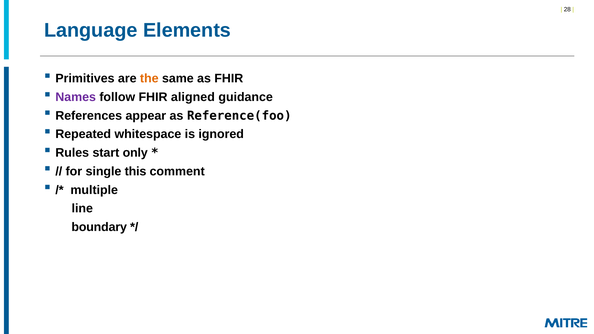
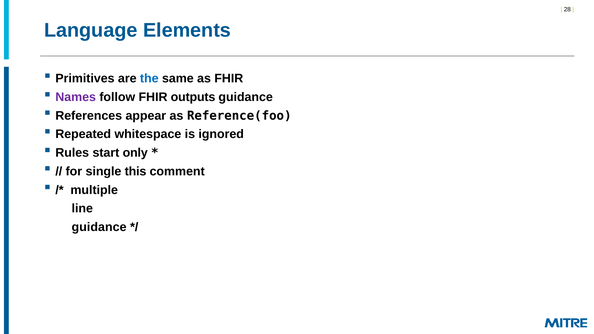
the colour: orange -> blue
aligned: aligned -> outputs
boundary at (99, 227): boundary -> guidance
